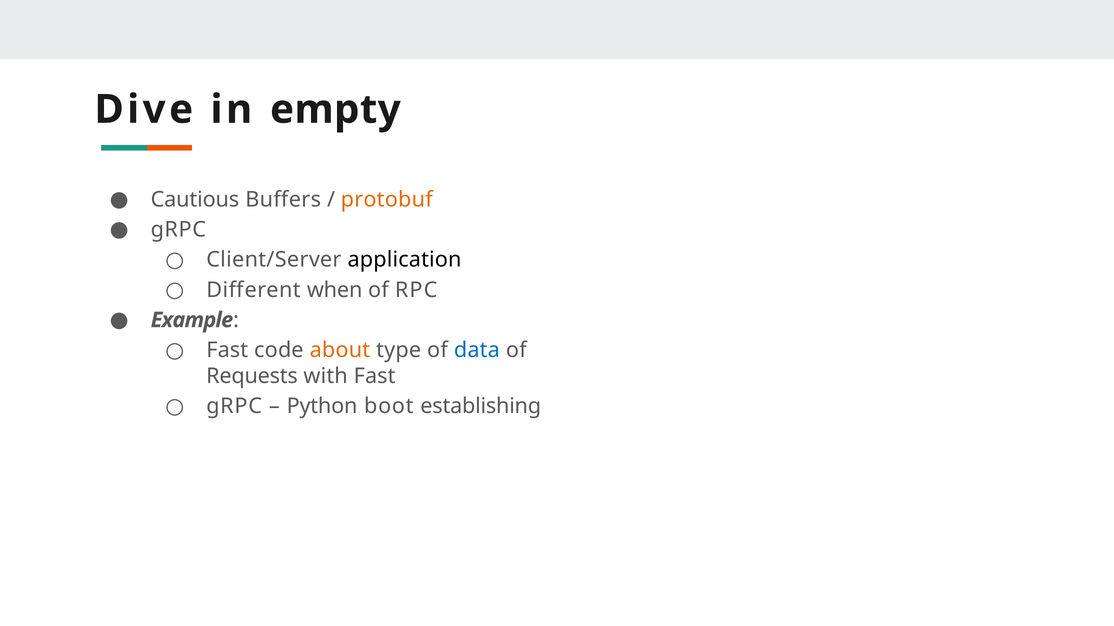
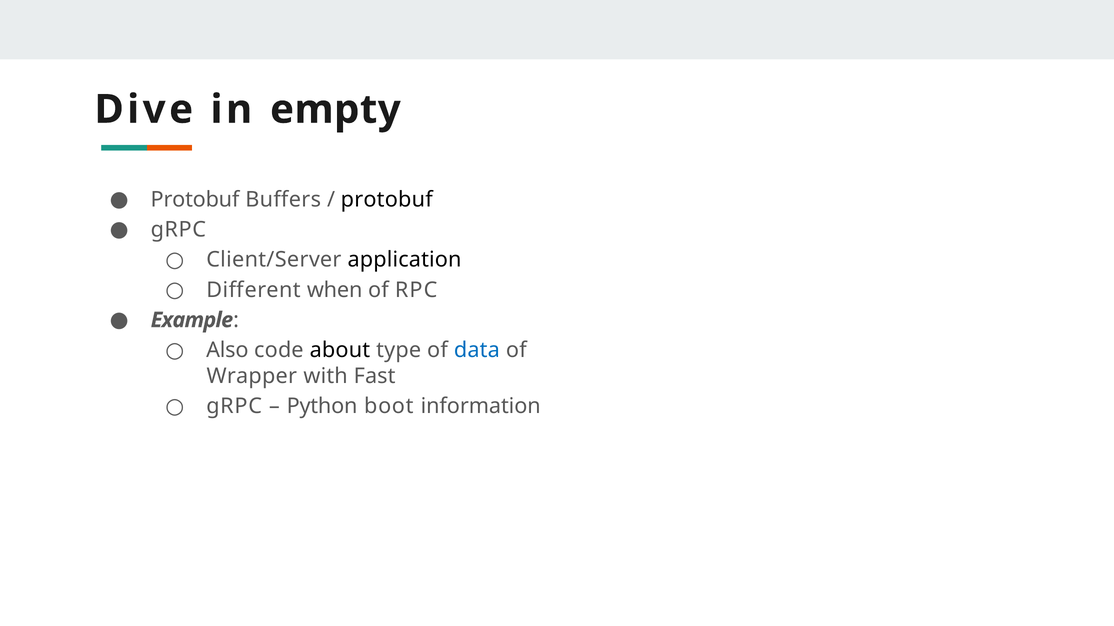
Cautious at (195, 200): Cautious -> Protobuf
protobuf at (387, 200) colour: orange -> black
Fast at (227, 351): Fast -> Also
about colour: orange -> black
Requests: Requests -> Wrapper
establishing: establishing -> information
